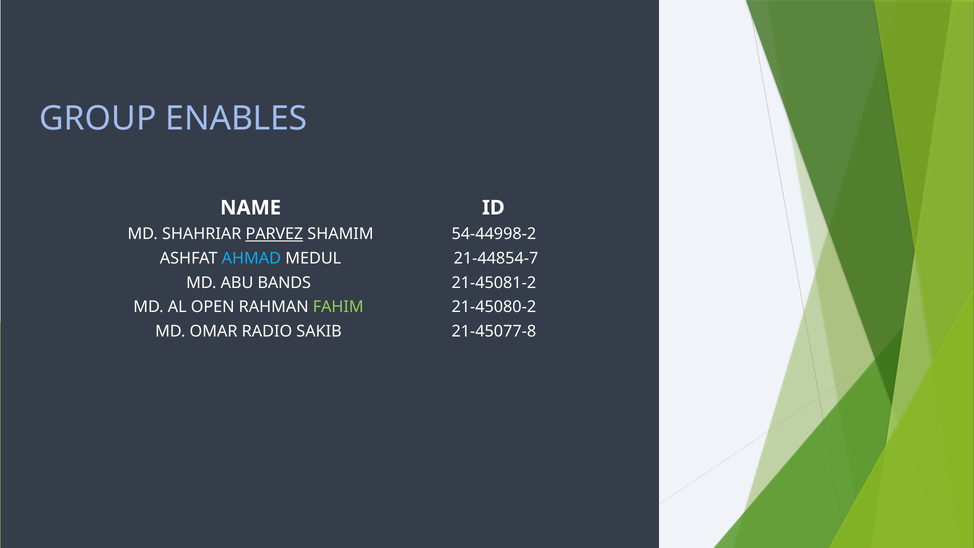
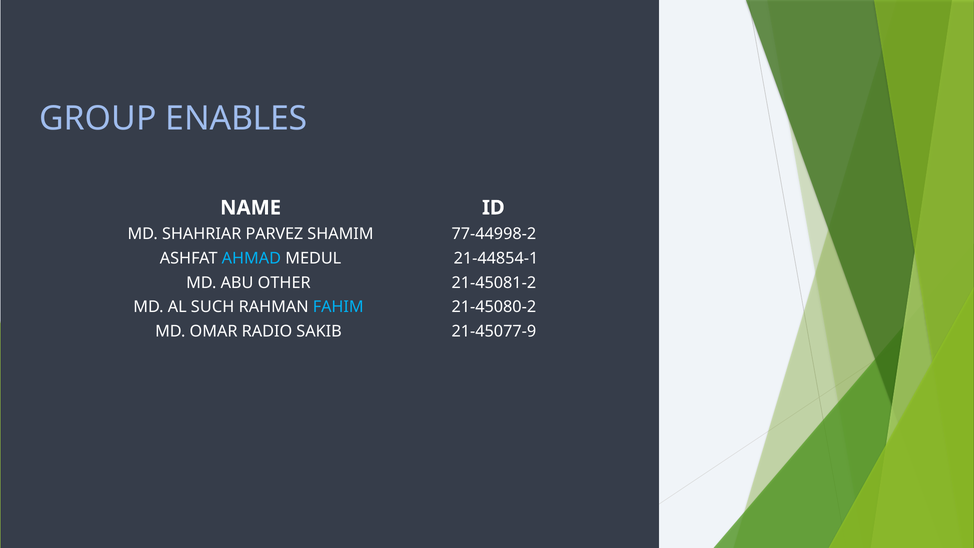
PARVEZ underline: present -> none
54-44998-2: 54-44998-2 -> 77-44998-2
21-44854-7: 21-44854-7 -> 21-44854-1
BANDS: BANDS -> OTHER
OPEN: OPEN -> SUCH
FAHIM colour: light green -> light blue
21-45077-8: 21-45077-8 -> 21-45077-9
